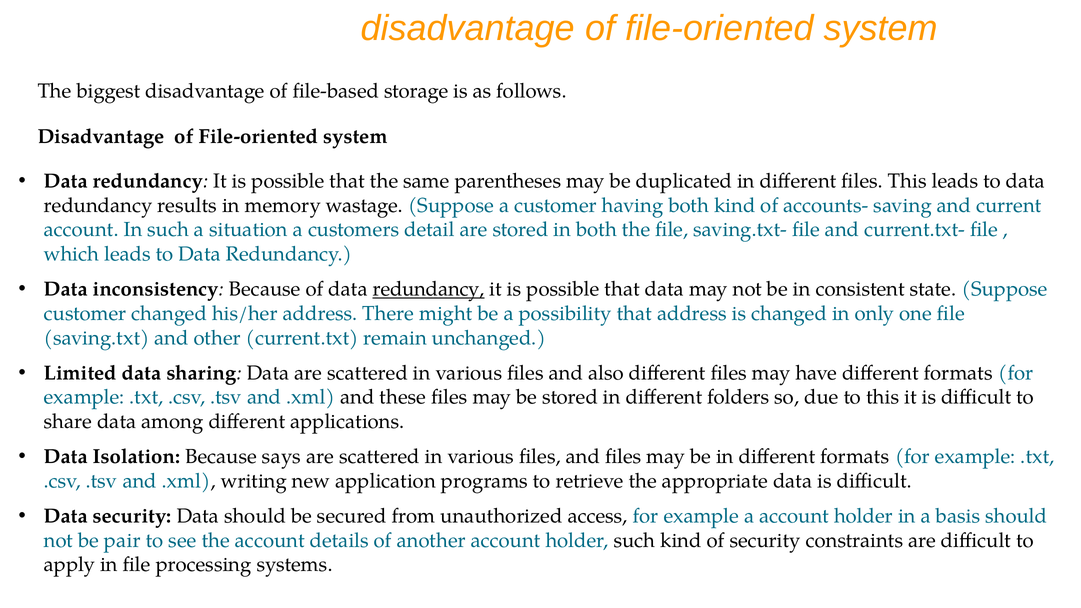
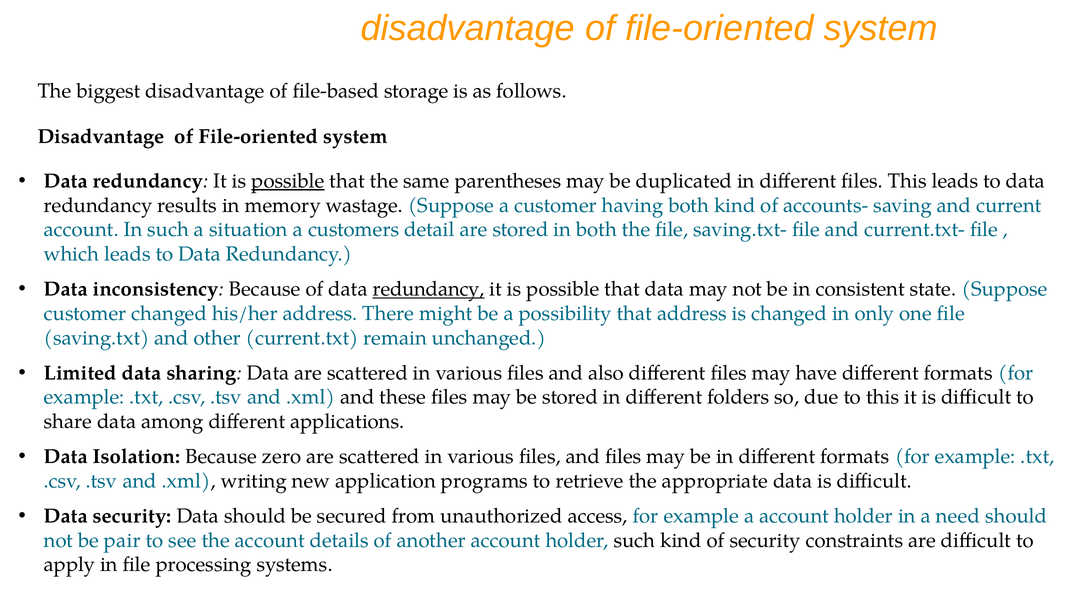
possible at (288, 181) underline: none -> present
says: says -> zero
basis: basis -> need
